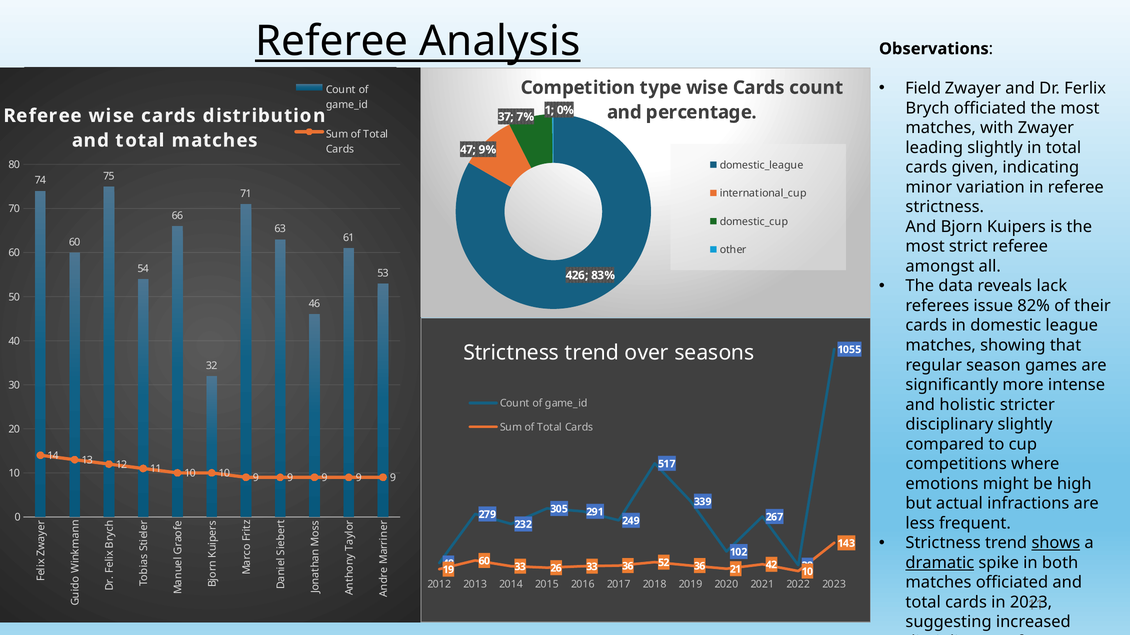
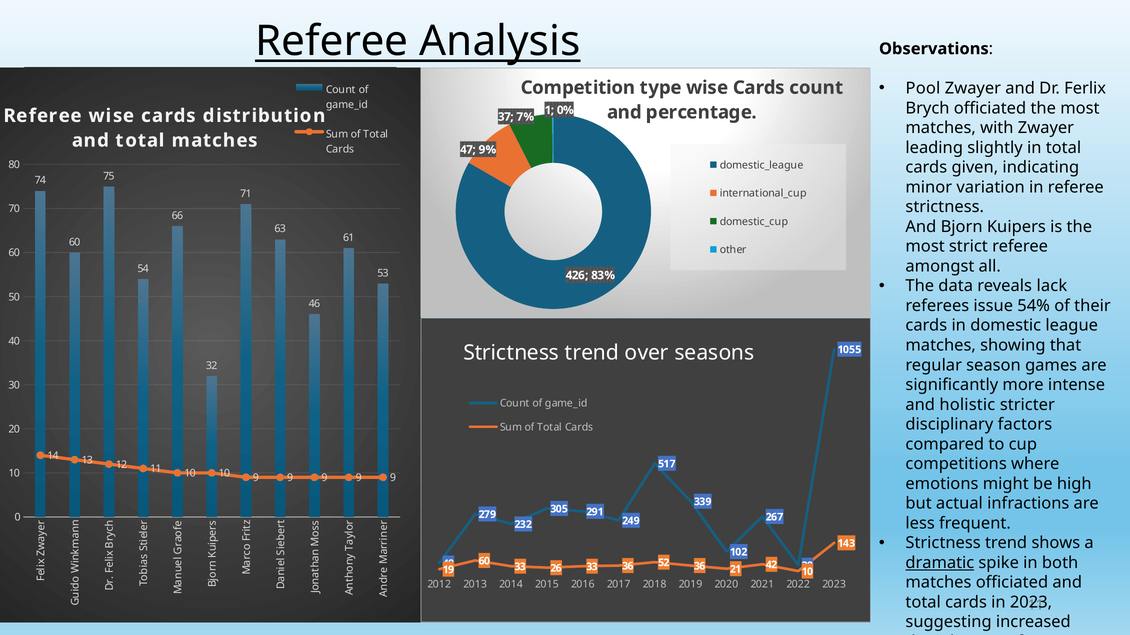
Field at (923, 88): Field -> Pool
82%: 82% -> 54%
disciplinary slightly: slightly -> factors
shows underline: present -> none
